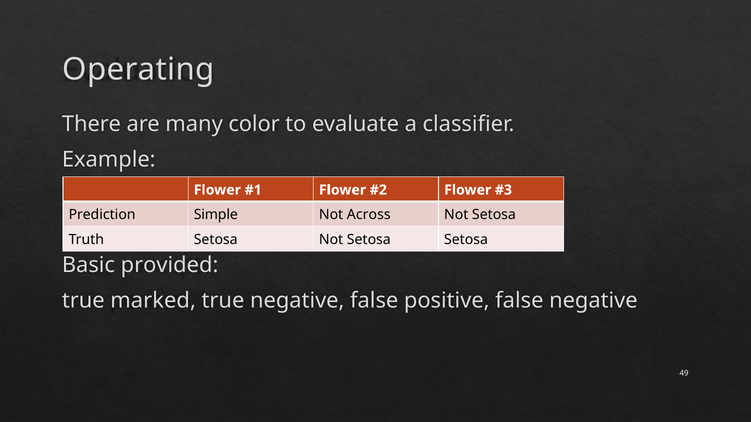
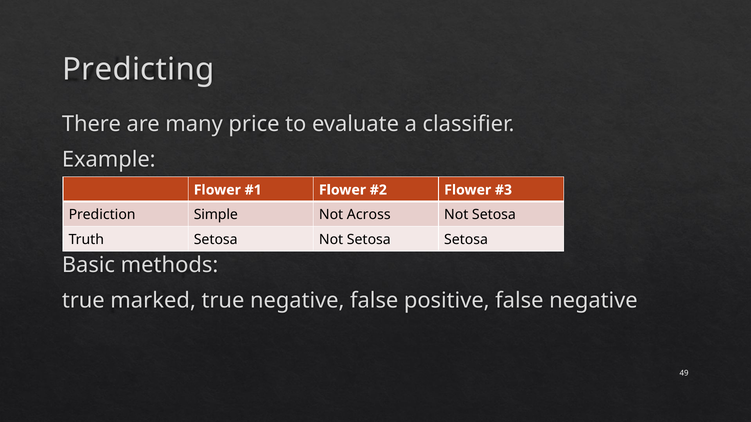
Operating: Operating -> Predicting
color: color -> price
provided: provided -> methods
